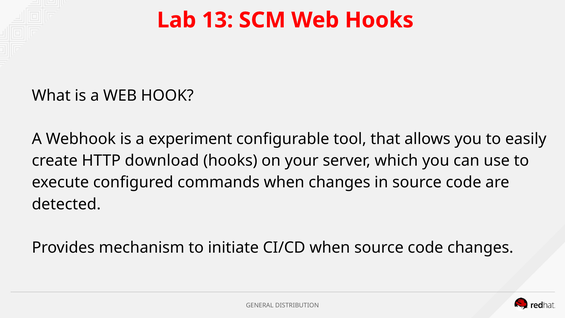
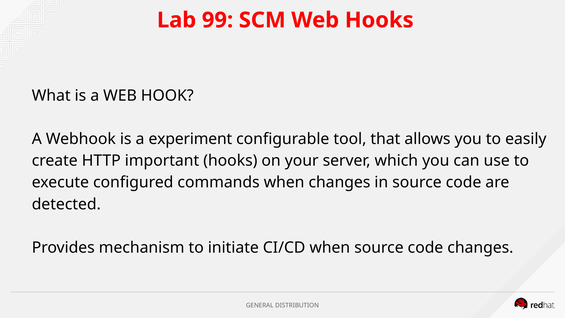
13: 13 -> 99
download: download -> important
